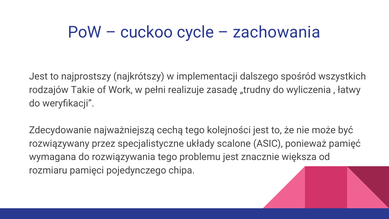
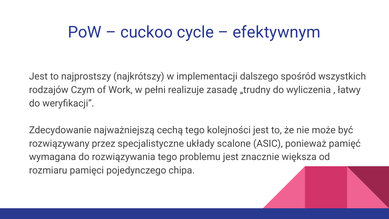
zachowania: zachowania -> efektywnym
Takie: Takie -> Czym
